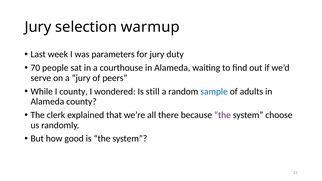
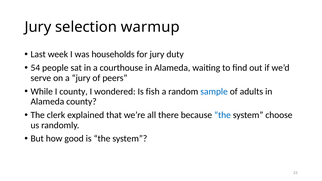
parameters: parameters -> households
70: 70 -> 54
still: still -> fish
the at (222, 115) colour: purple -> blue
